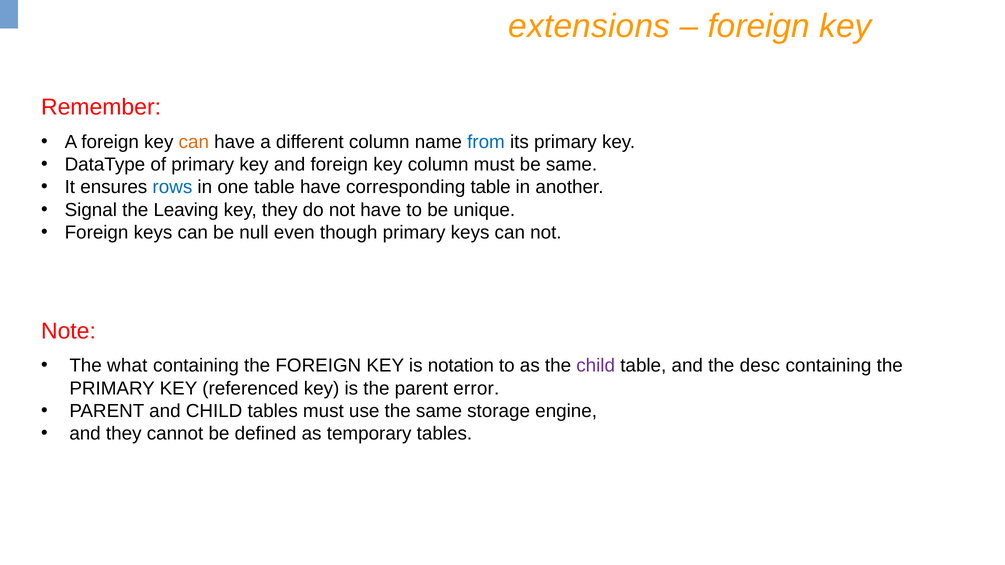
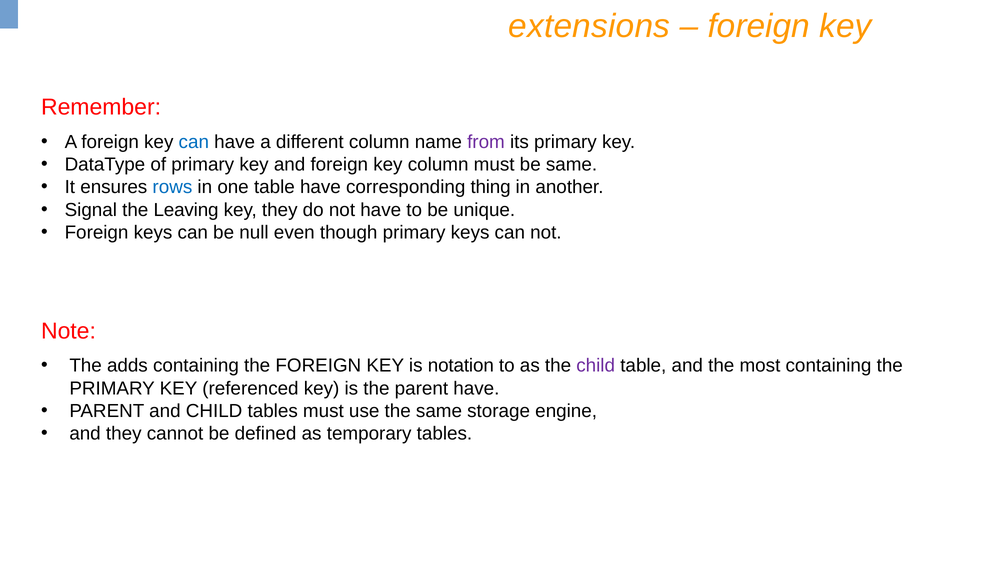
can at (194, 142) colour: orange -> blue
from colour: blue -> purple
corresponding table: table -> thing
what: what -> adds
desc: desc -> most
parent error: error -> have
